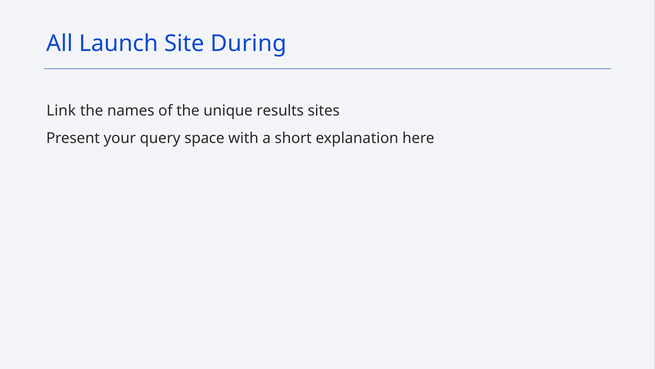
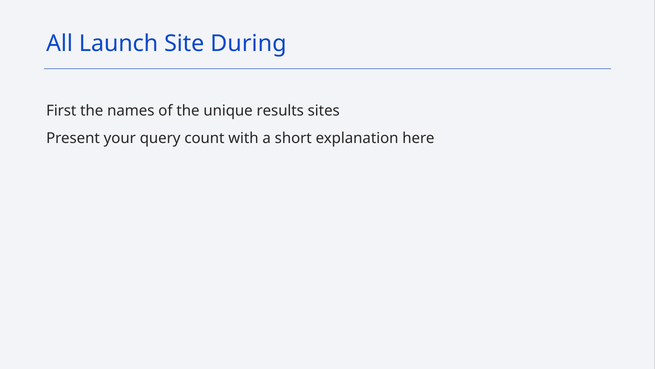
Link: Link -> First
space: space -> count
